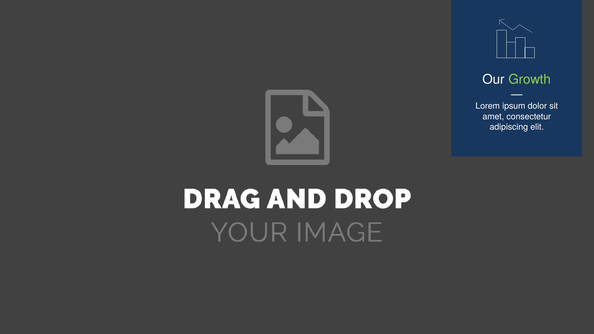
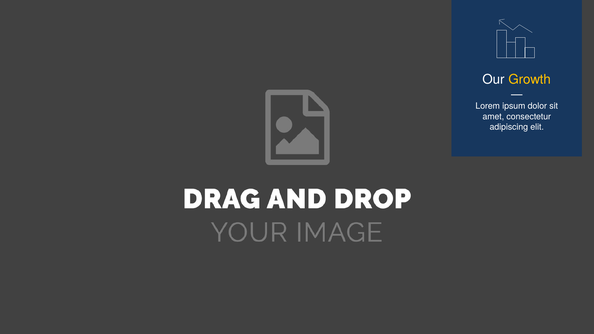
Growth colour: light green -> yellow
